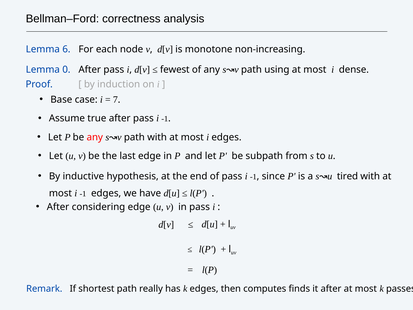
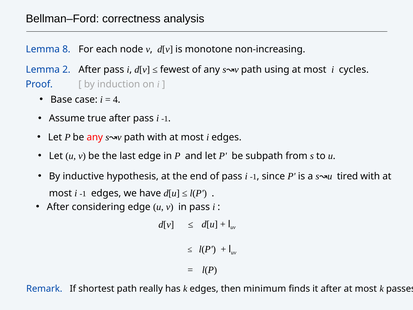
6: 6 -> 8
0: 0 -> 2
dense: dense -> cycles
7: 7 -> 4
computes: computes -> minimum
